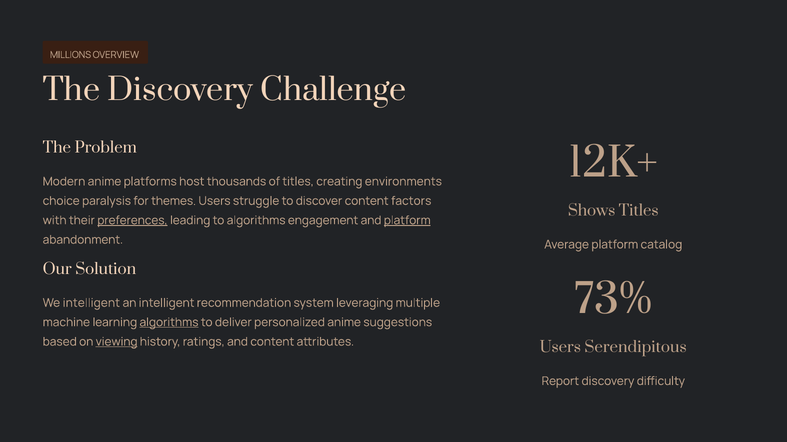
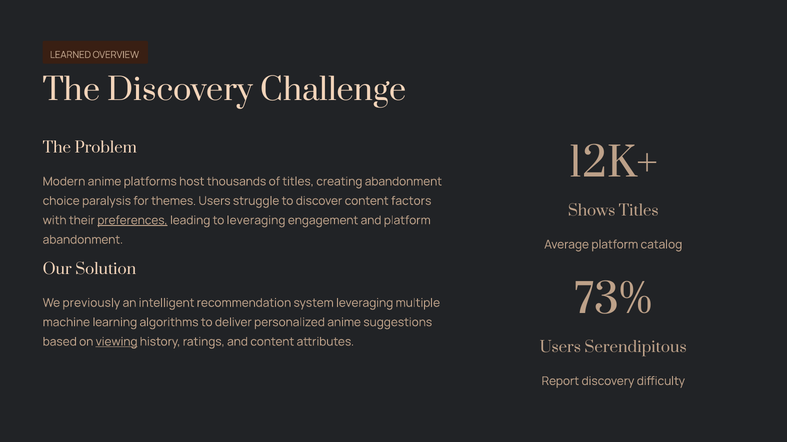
MILLIONS: MILLIONS -> LEARNED
creating environments: environments -> abandonment
to algorithms: algorithms -> leveraging
platform at (407, 221) underline: present -> none
We intelligent: intelligent -> previously
algorithms at (169, 323) underline: present -> none
